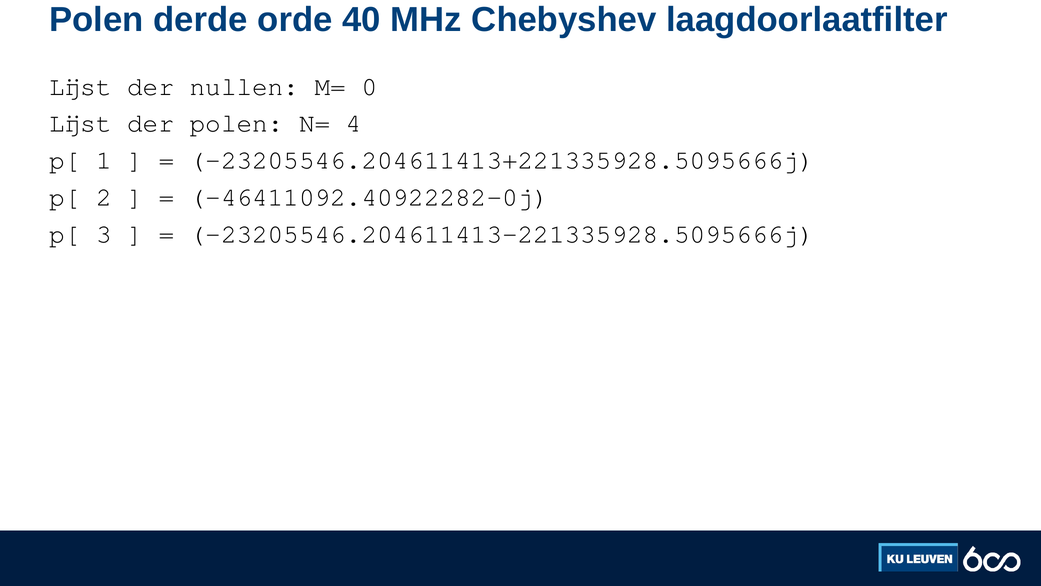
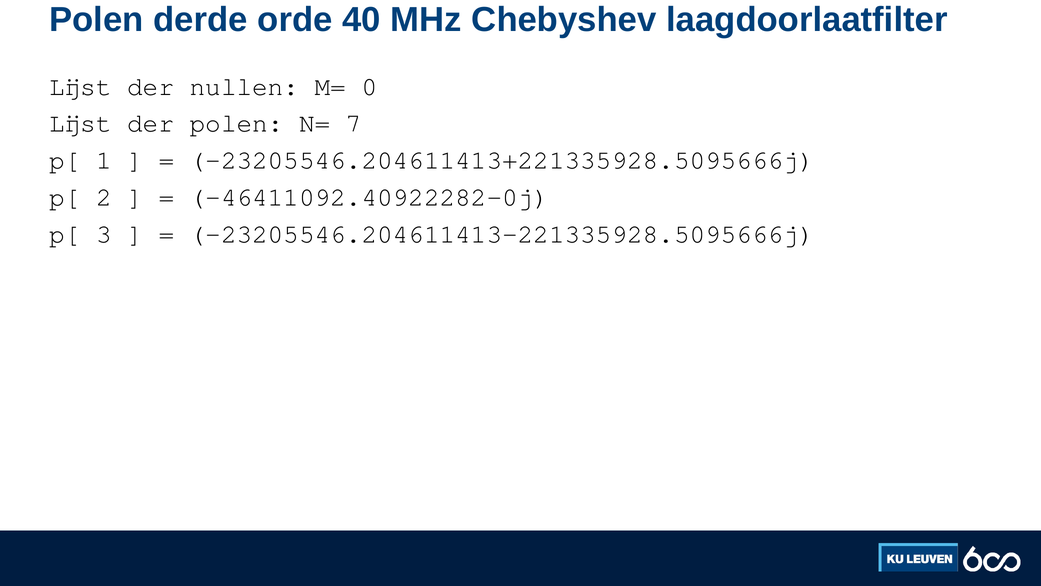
4: 4 -> 7
